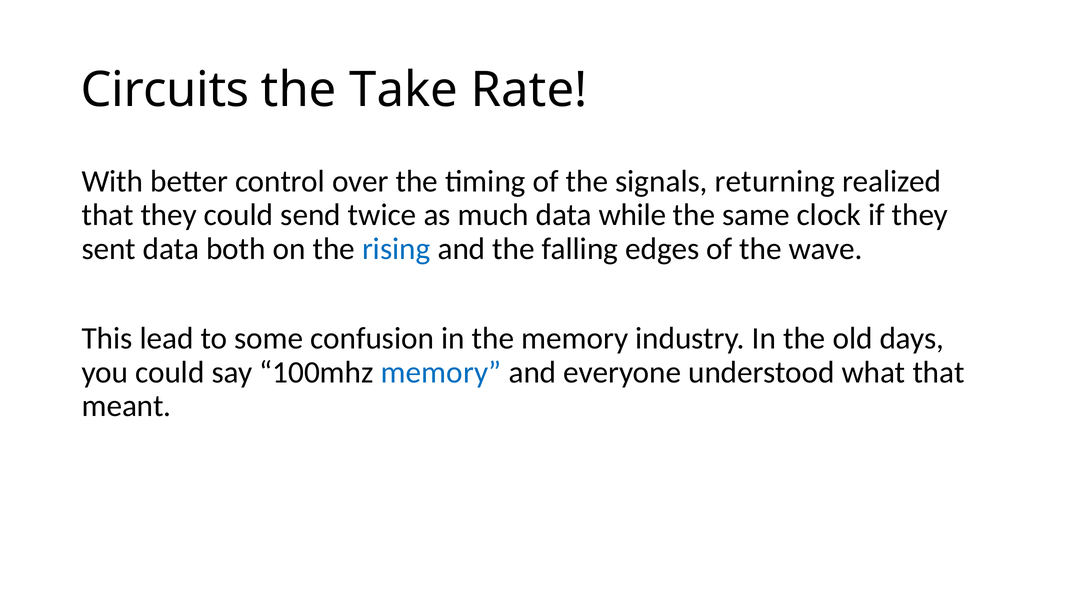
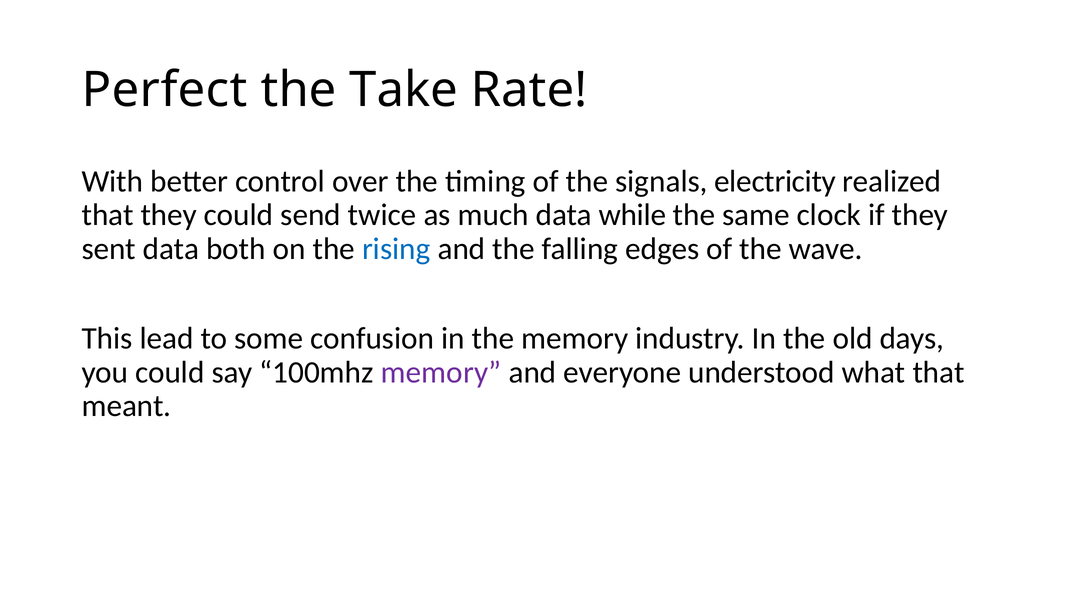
Circuits: Circuits -> Perfect
returning: returning -> electricity
memory at (441, 372) colour: blue -> purple
